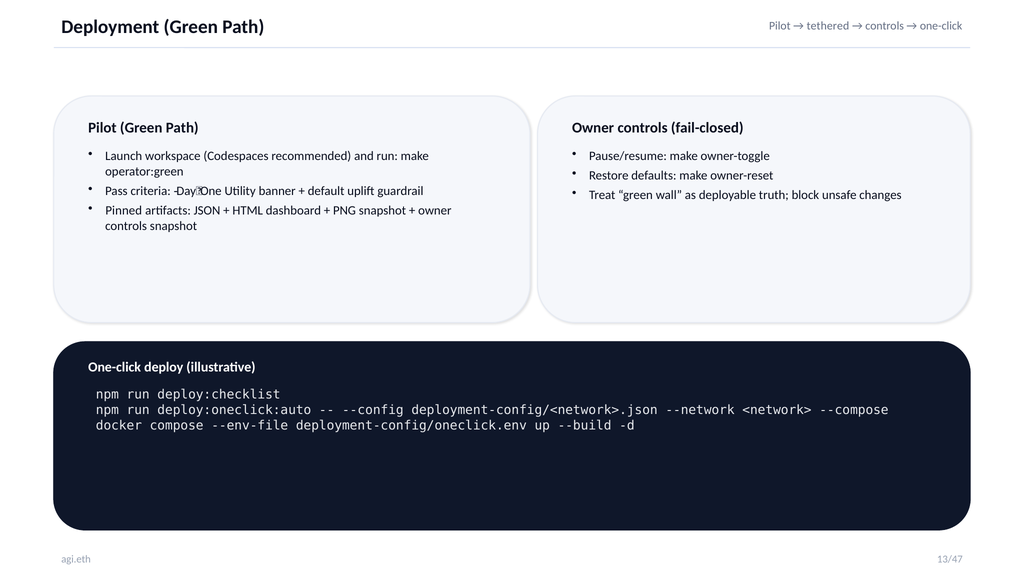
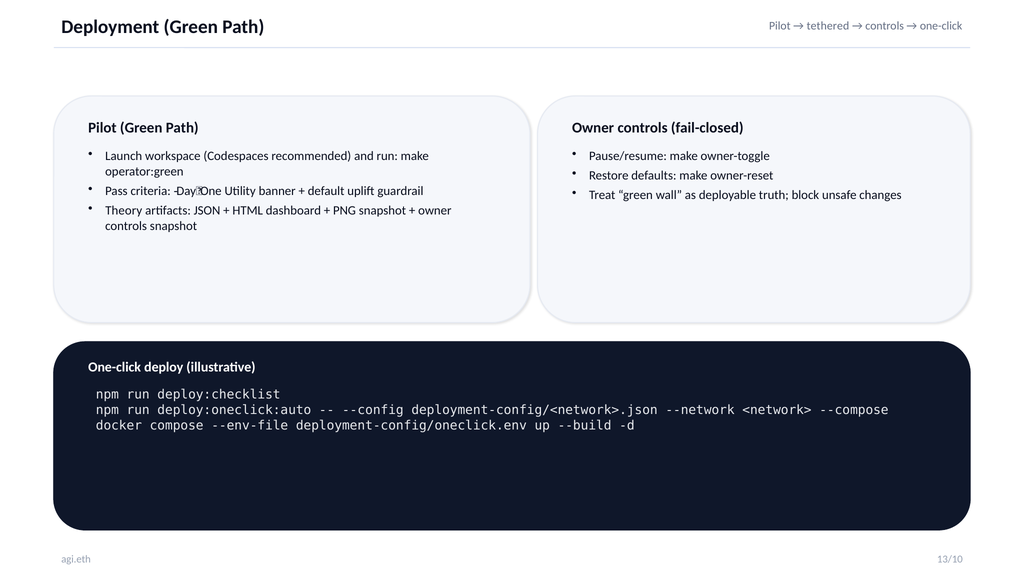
Pinned: Pinned -> Theory
13/47: 13/47 -> 13/10
